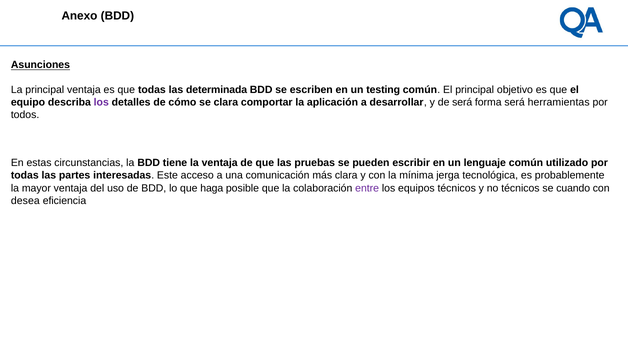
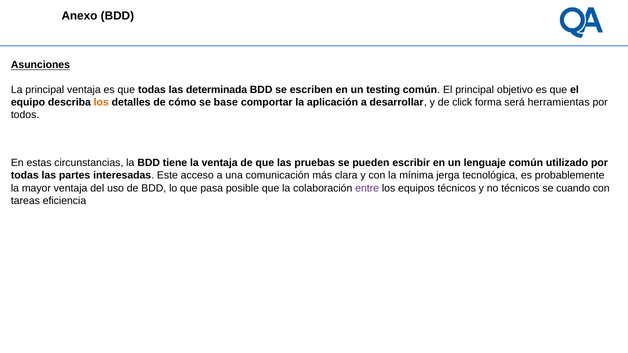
los at (101, 103) colour: purple -> orange
se clara: clara -> base
de será: será -> click
haga: haga -> pasa
desea: desea -> tareas
